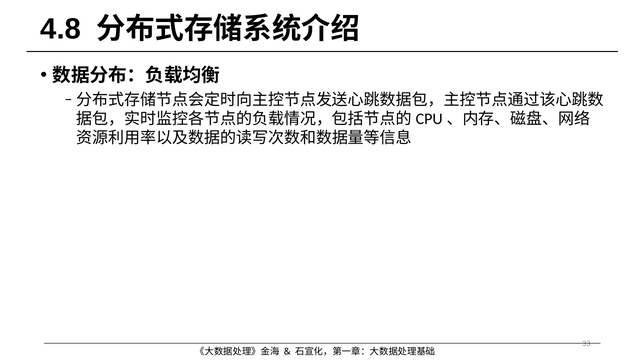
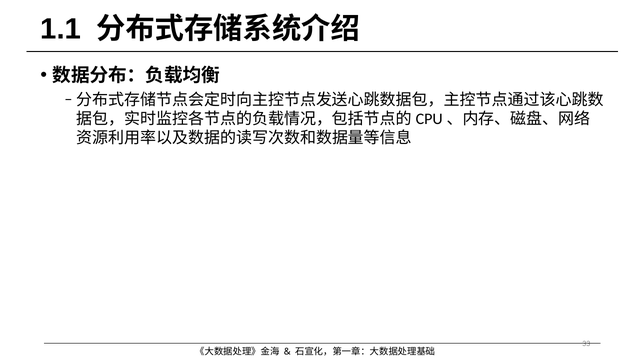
4.8: 4.8 -> 1.1
